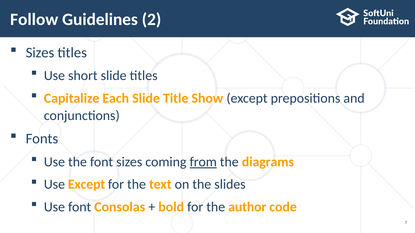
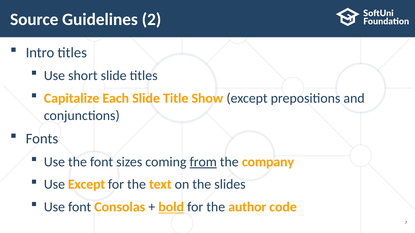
Follow: Follow -> Source
Sizes at (40, 53): Sizes -> Intro
diagrams: diagrams -> company
bold underline: none -> present
